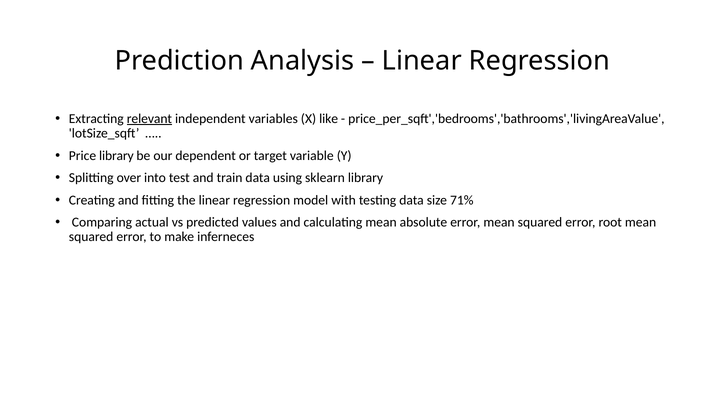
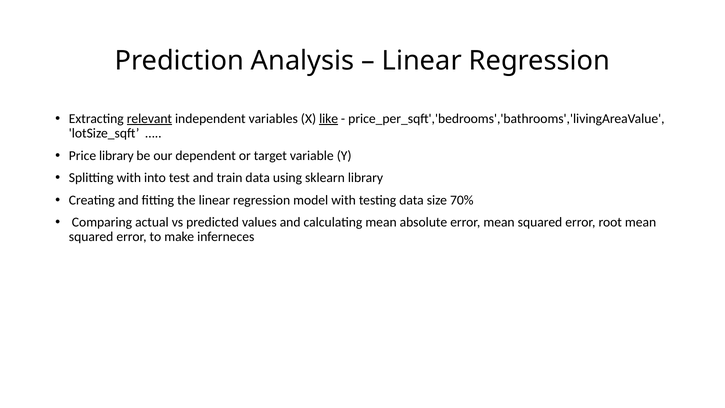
like underline: none -> present
Splitting over: over -> with
71%: 71% -> 70%
